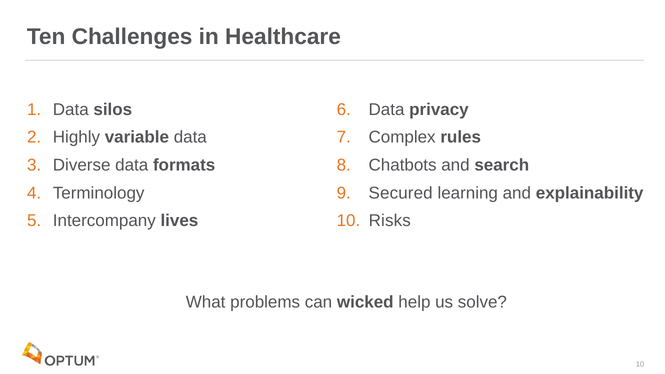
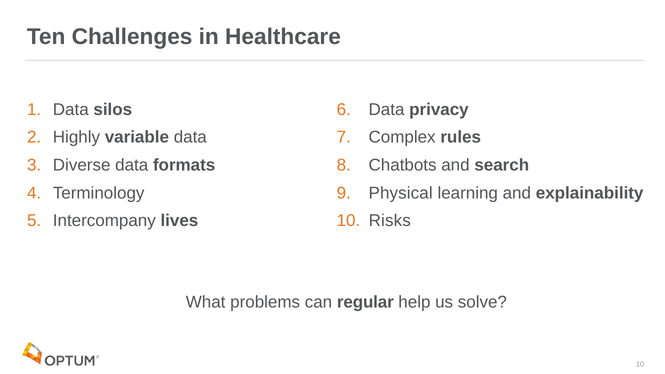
Secured: Secured -> Physical
wicked: wicked -> regular
